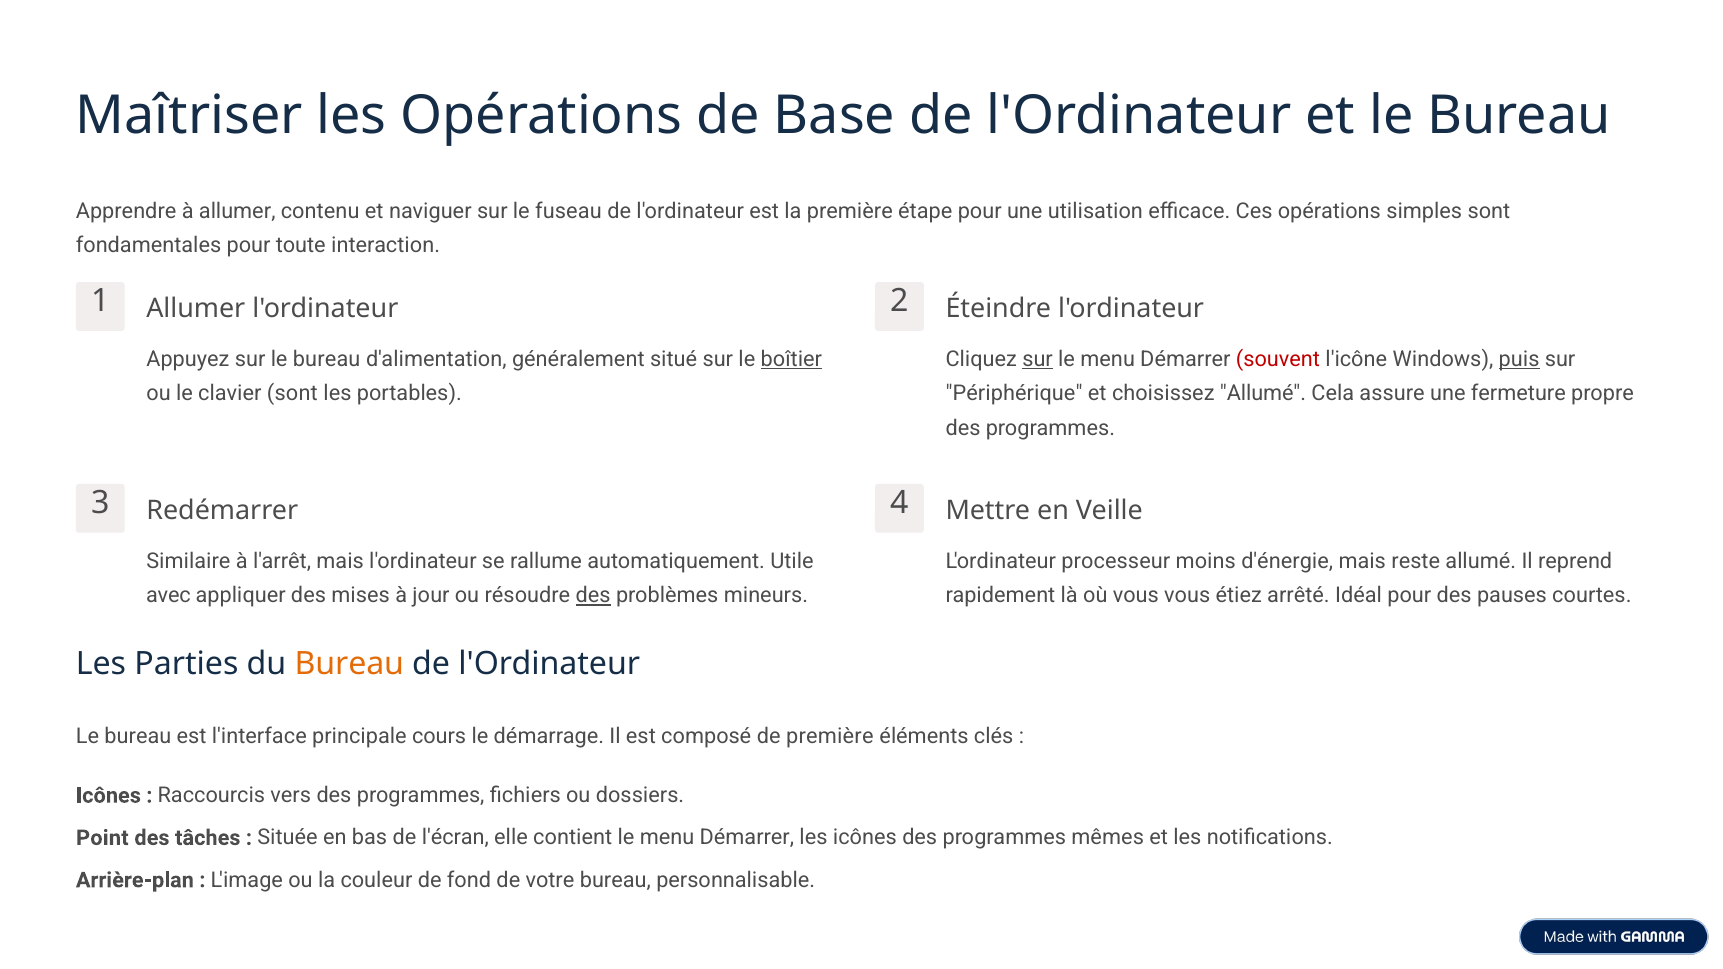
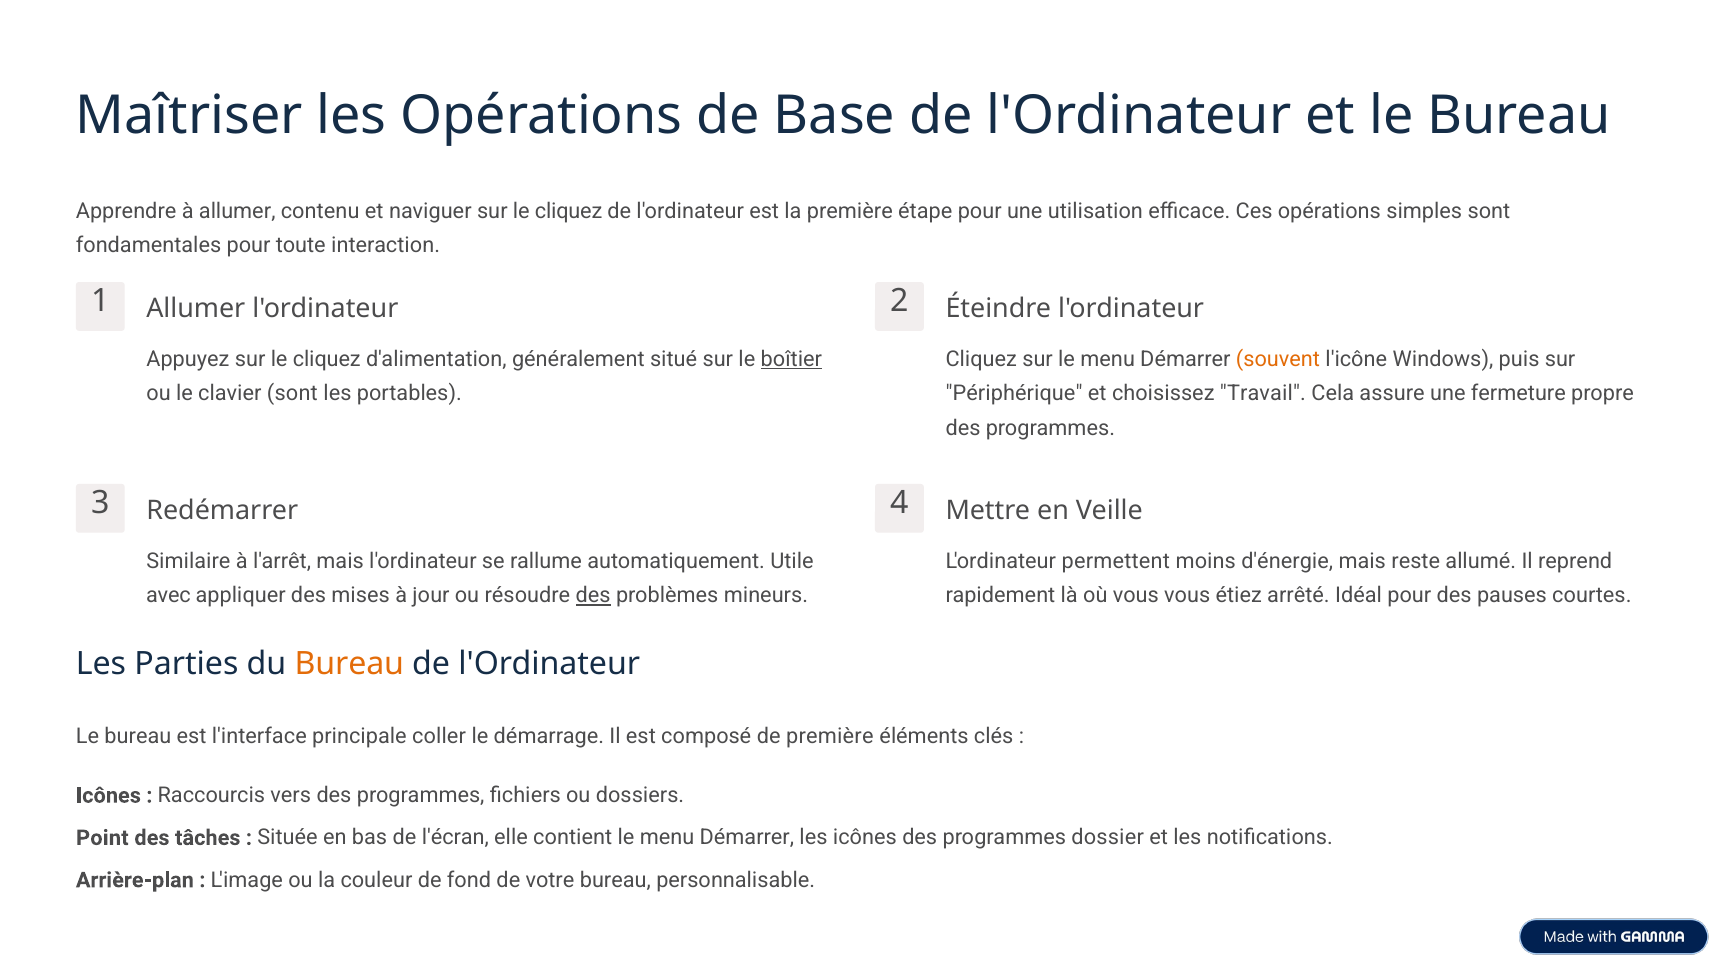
naviguer sur le fuseau: fuseau -> cliquez
Appuyez sur le bureau: bureau -> cliquez
sur at (1038, 359) underline: present -> none
souvent colour: red -> orange
puis underline: present -> none
choisissez Allumé: Allumé -> Travail
processeur: processeur -> permettent
cours: cours -> coller
mêmes: mêmes -> dossier
